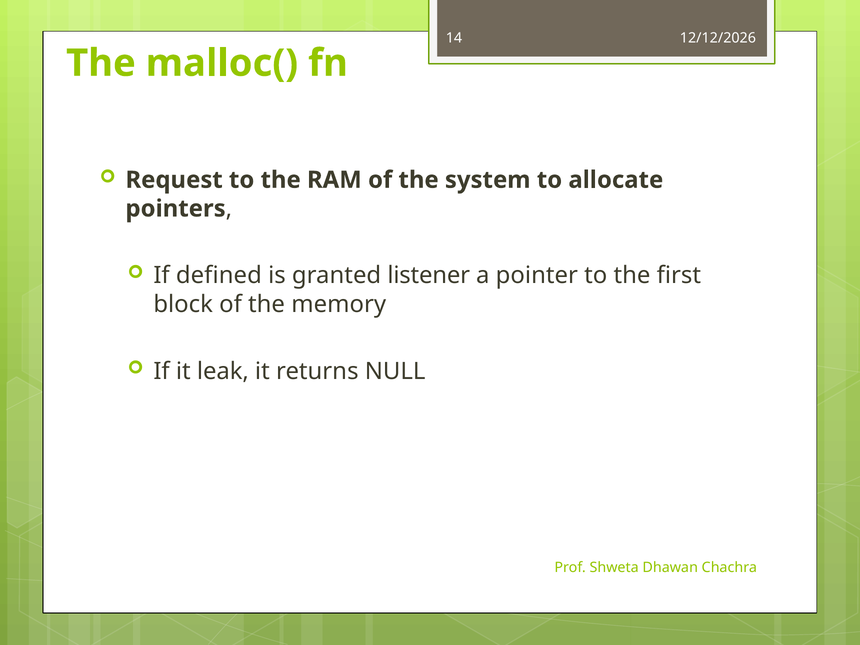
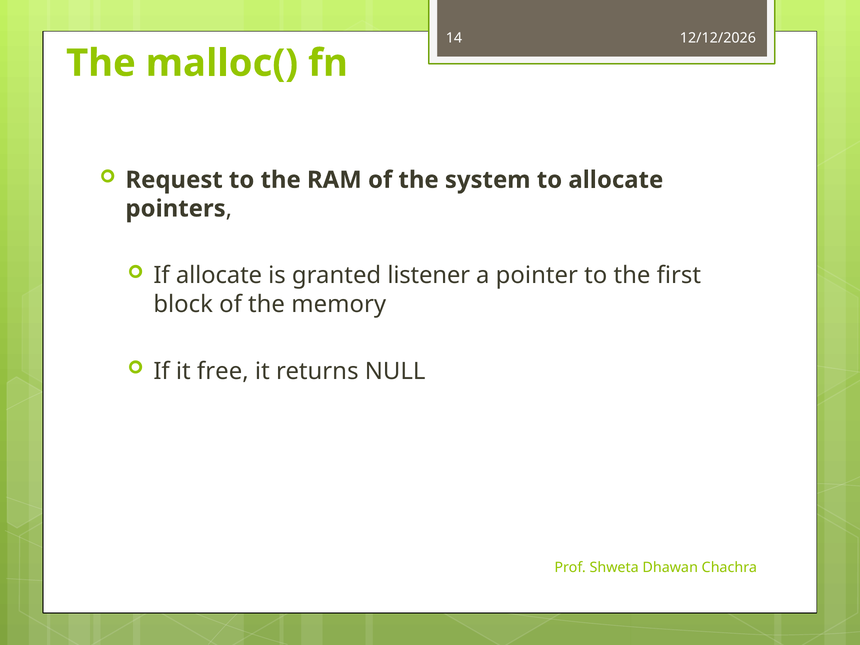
If defined: defined -> allocate
leak: leak -> free
